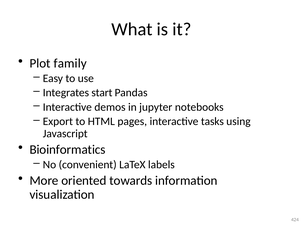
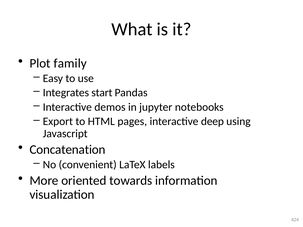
tasks: tasks -> deep
Bioinformatics: Bioinformatics -> Concatenation
